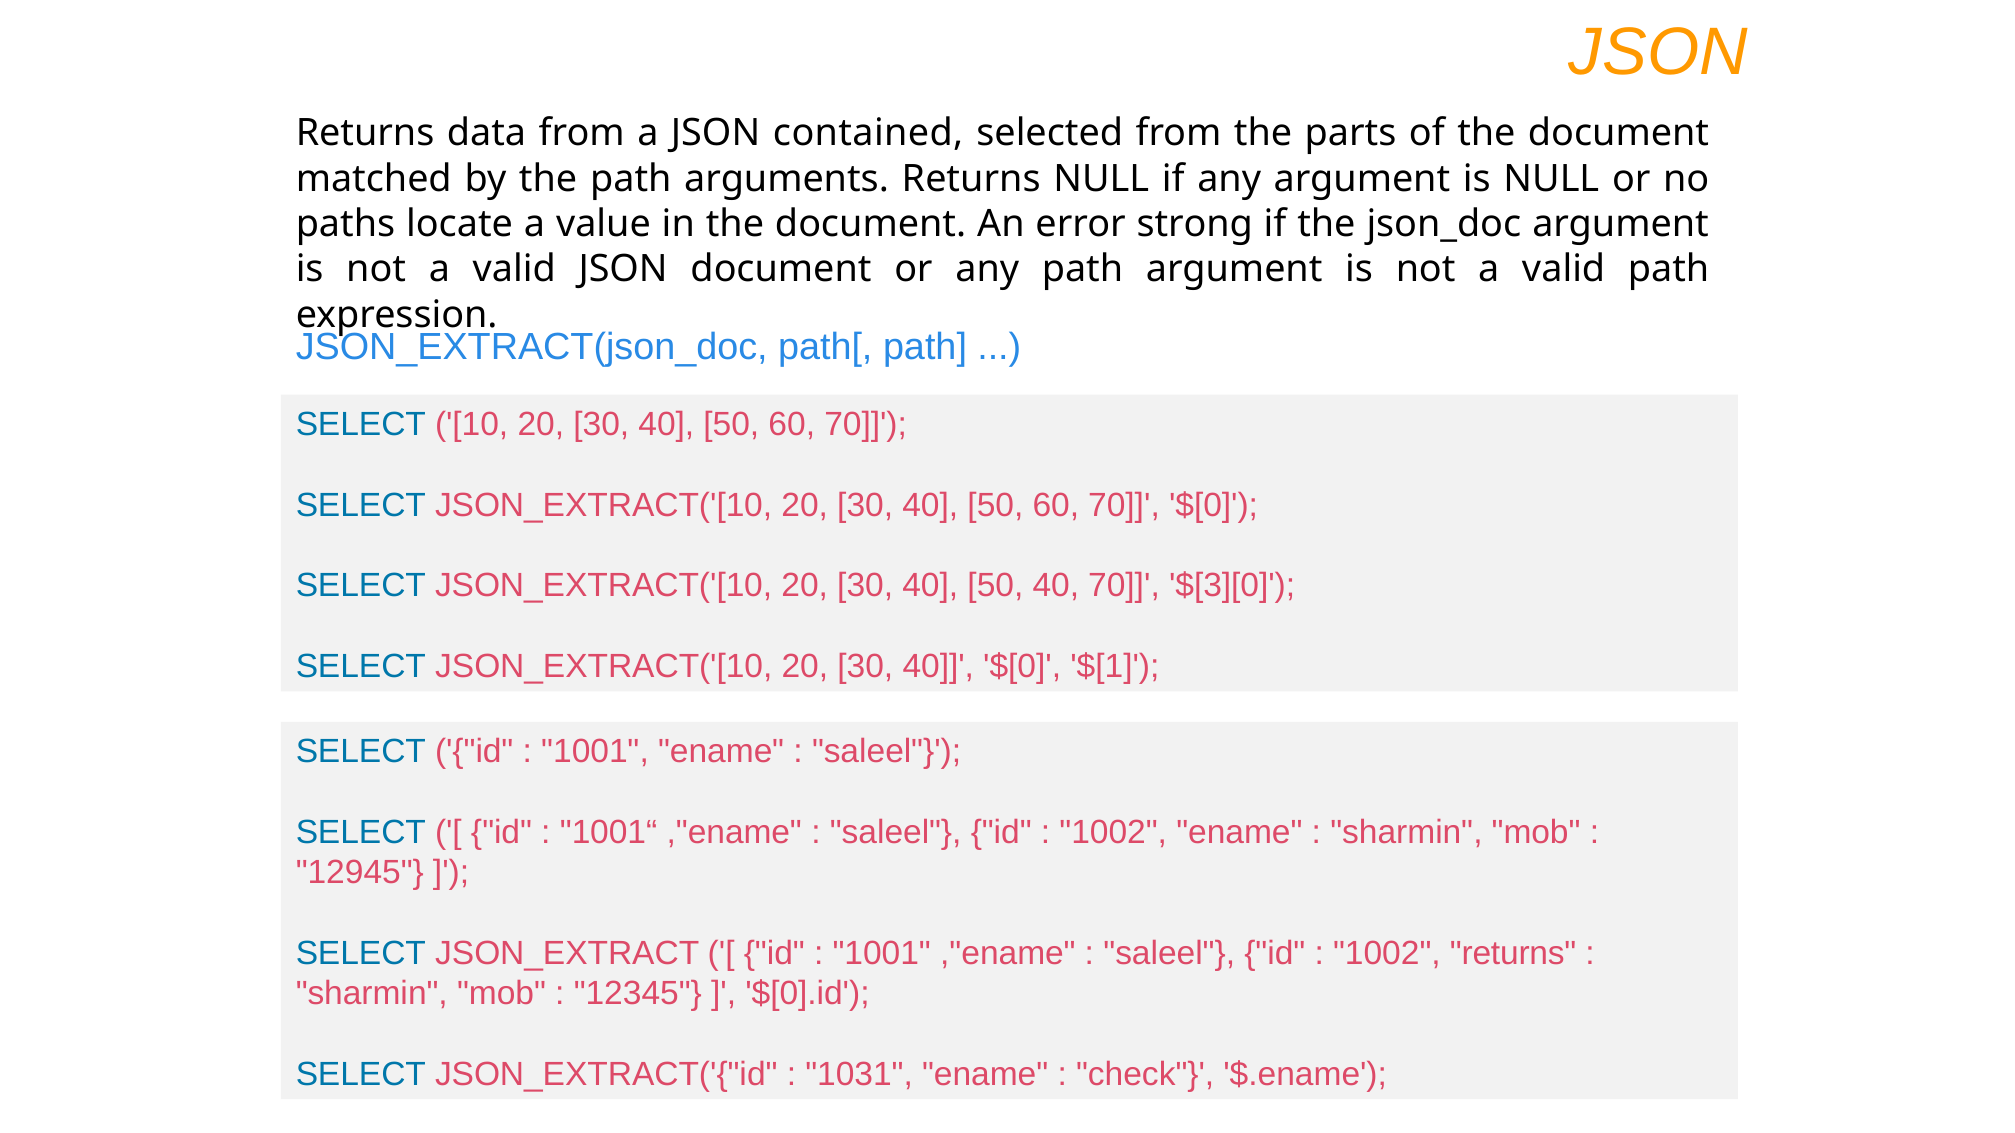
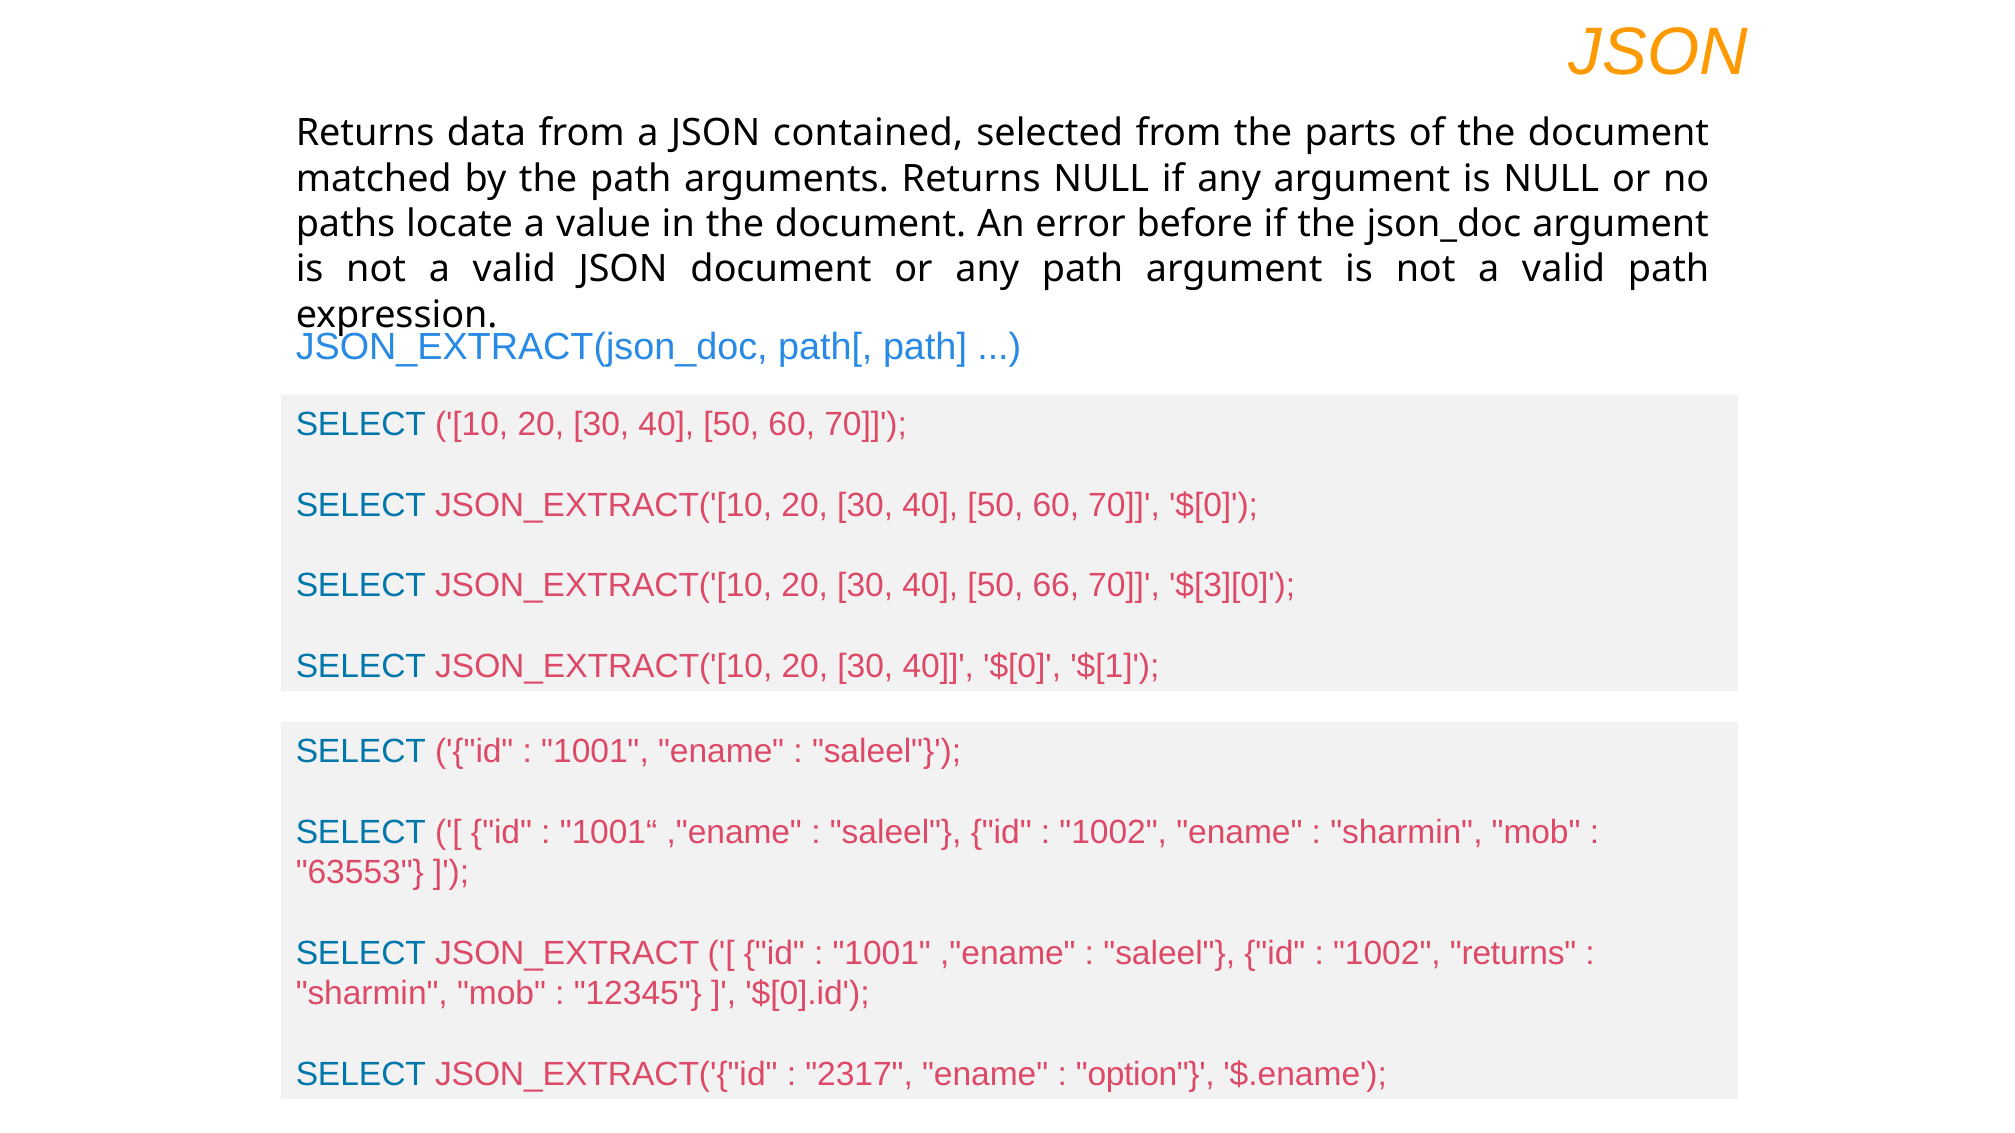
strong: strong -> before
50 40: 40 -> 66
12945: 12945 -> 63553
1031: 1031 -> 2317
check: check -> option
